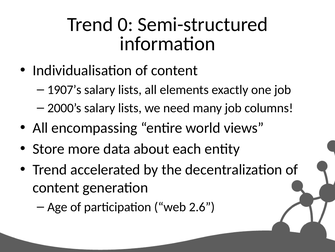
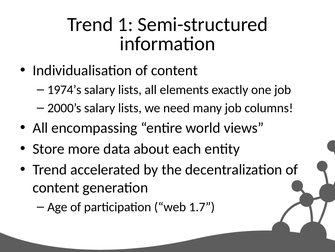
0: 0 -> 1
1907’s: 1907’s -> 1974’s
2.6: 2.6 -> 1.7
